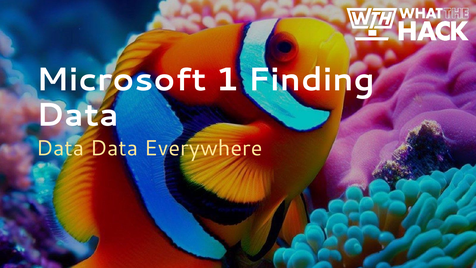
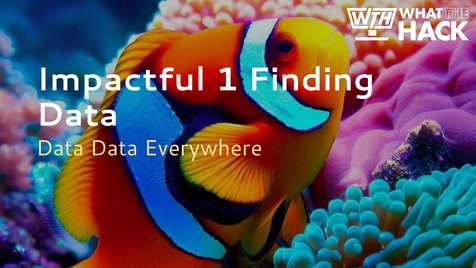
Microsoft: Microsoft -> Impactful
